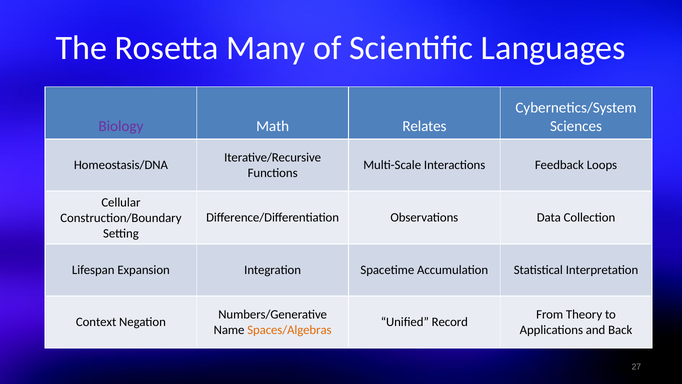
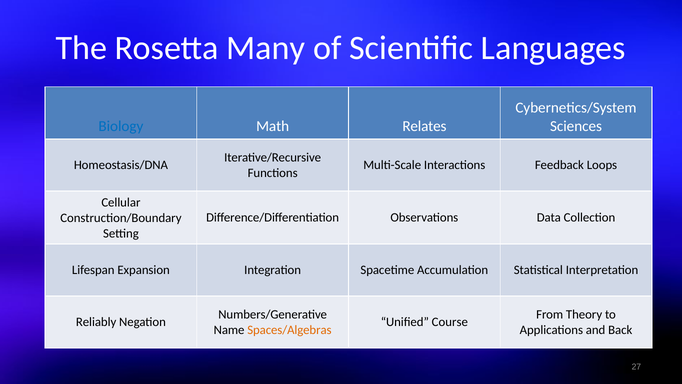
Biology colour: purple -> blue
Context: Context -> Reliably
Record: Record -> Course
